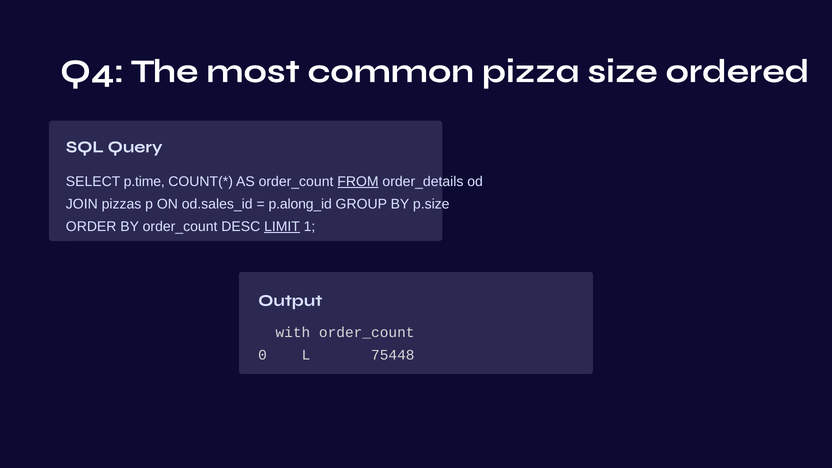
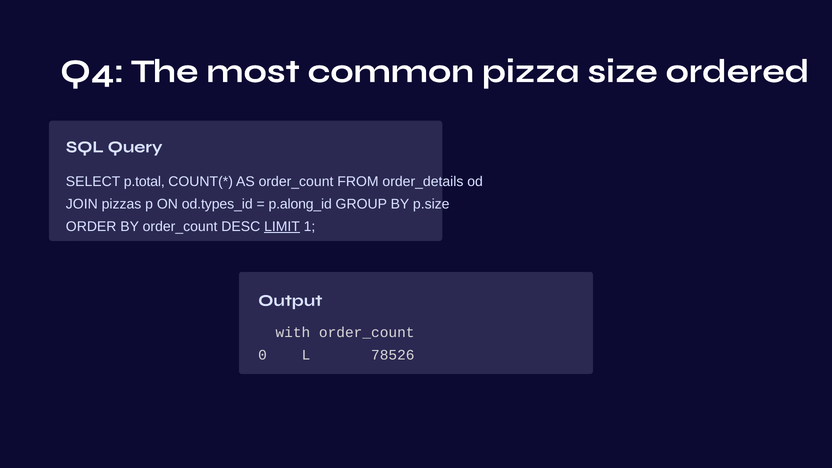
p.time: p.time -> p.total
FROM underline: present -> none
od.sales_id: od.sales_id -> od.types_id
75448: 75448 -> 78526
